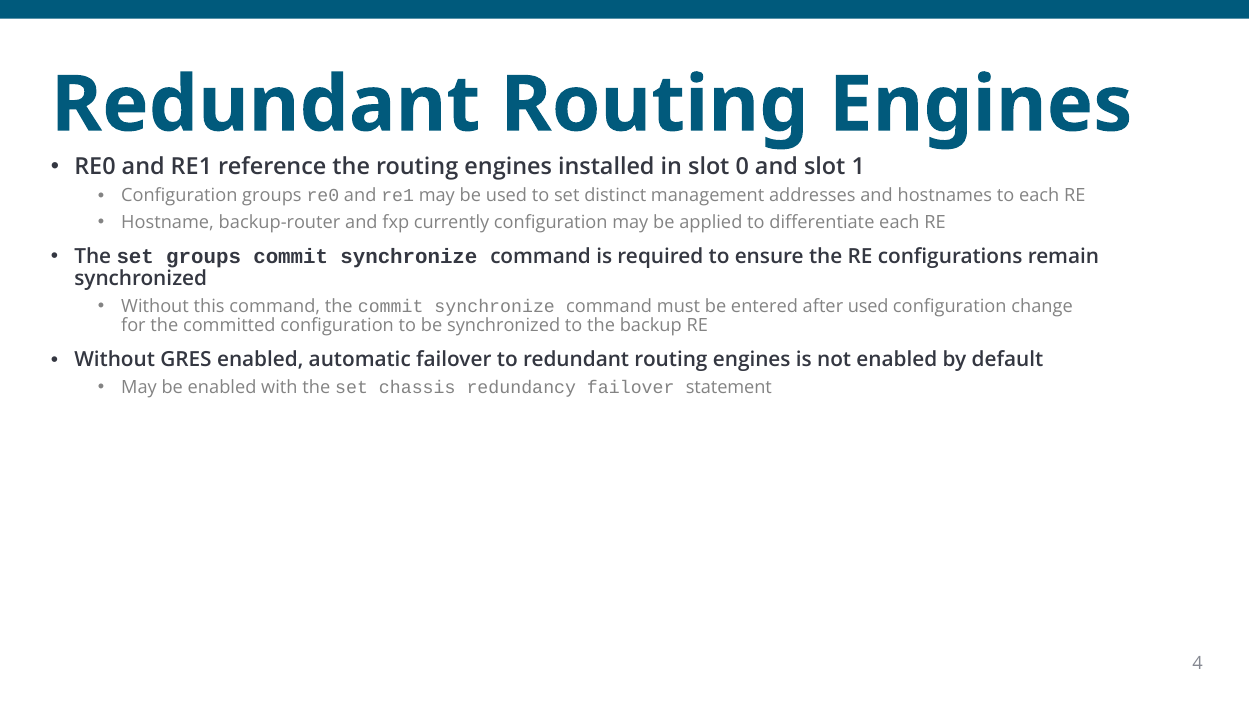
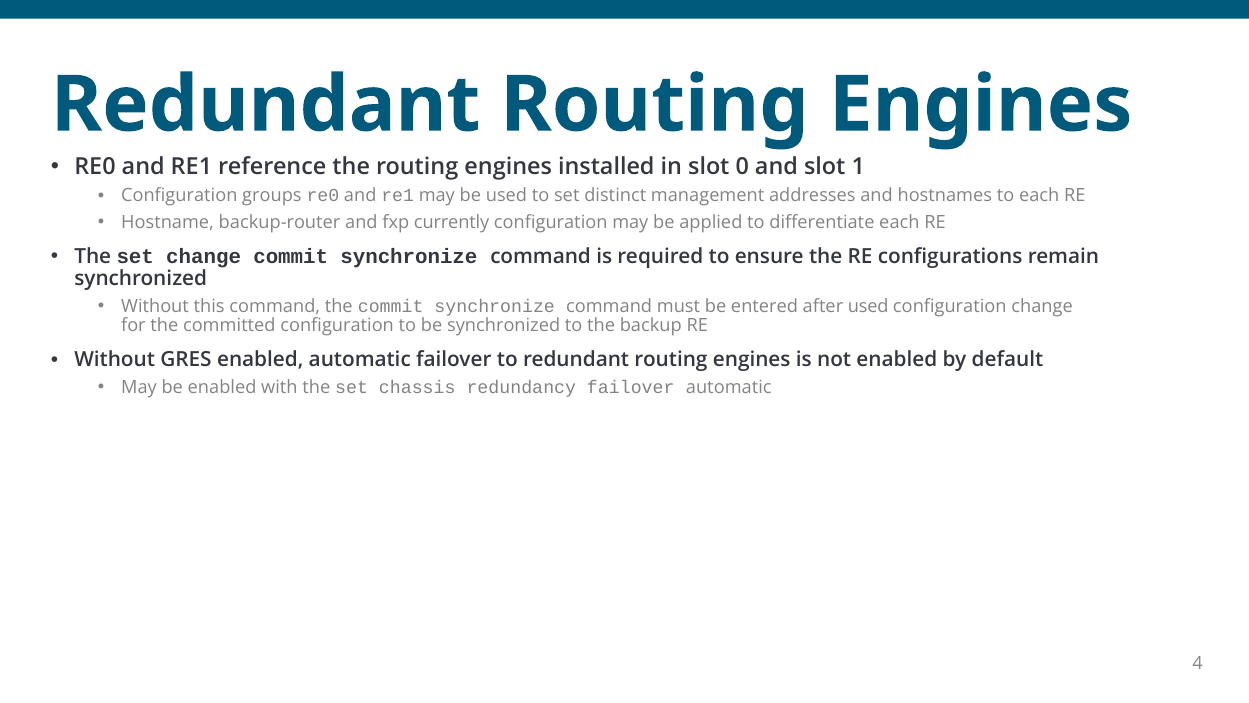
set groups: groups -> change
failover statement: statement -> automatic
